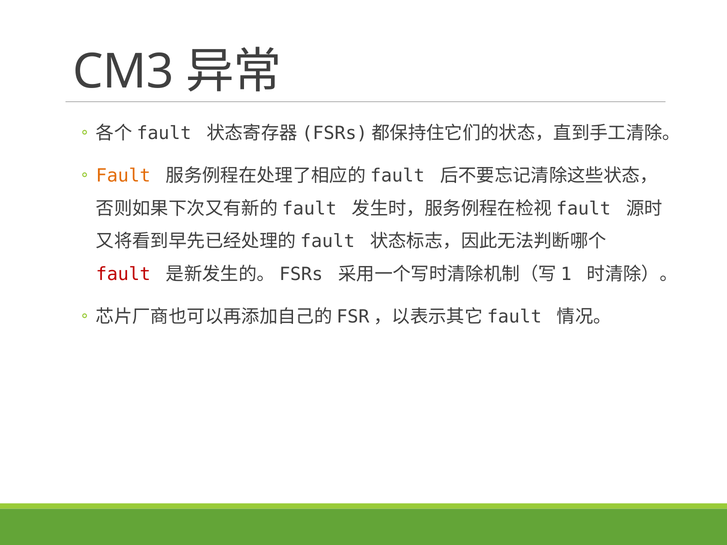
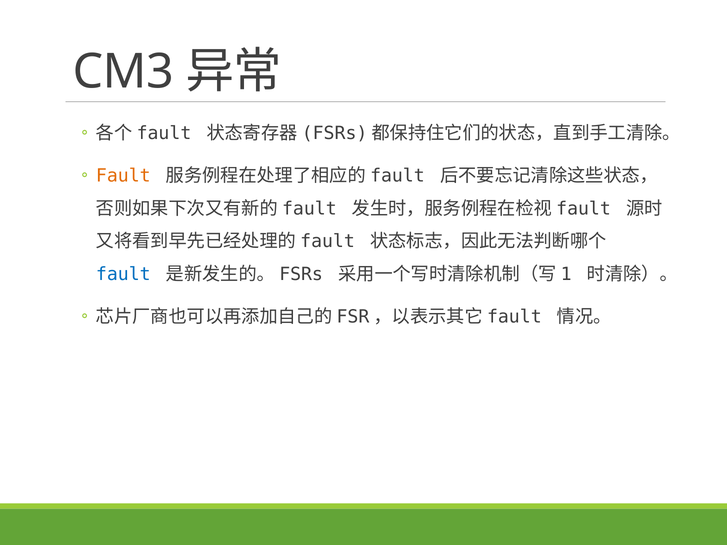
fault at (123, 274) colour: red -> blue
